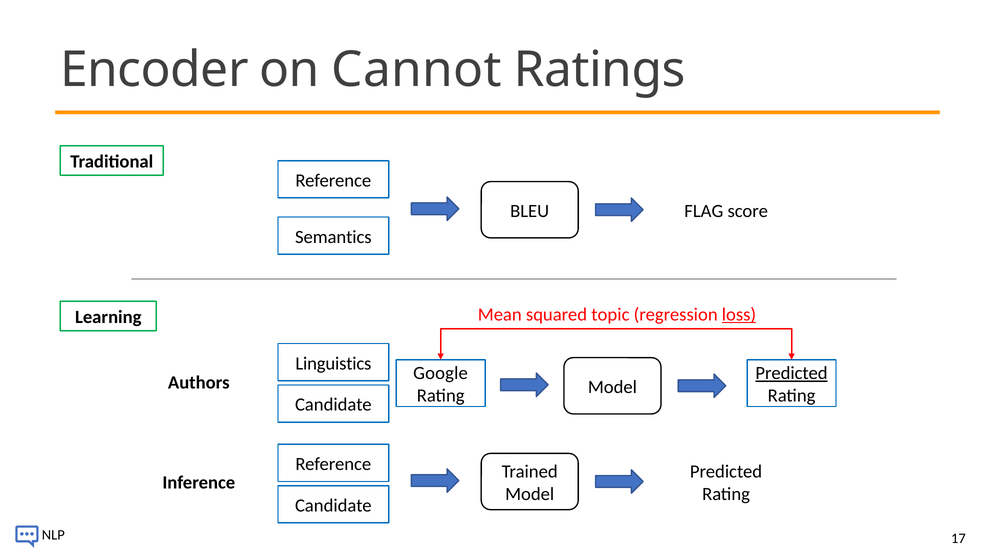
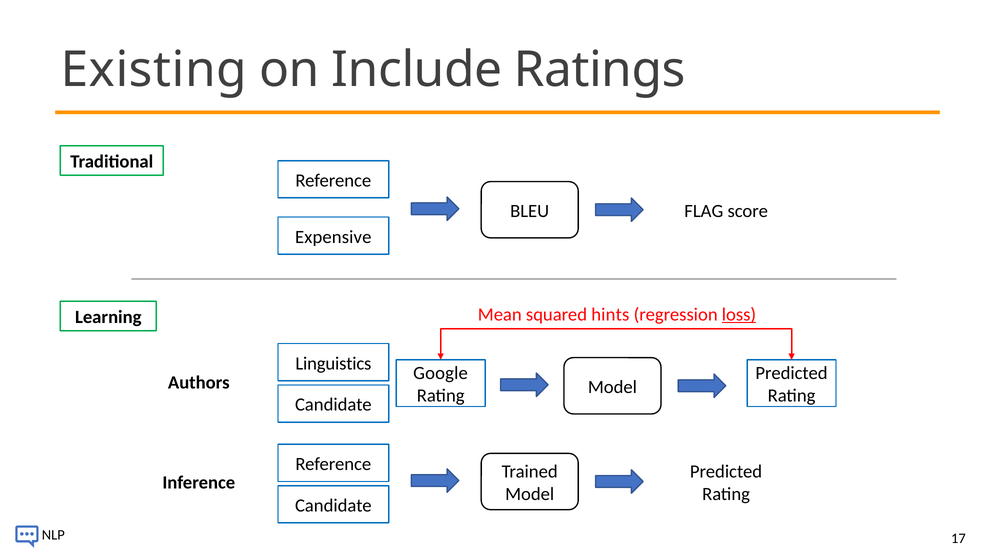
Encoder: Encoder -> Existing
Cannot: Cannot -> Include
Semantics: Semantics -> Expensive
topic: topic -> hints
Predicted at (792, 374) underline: present -> none
